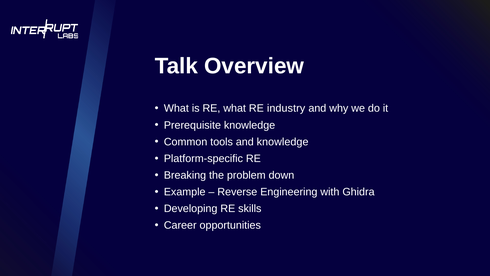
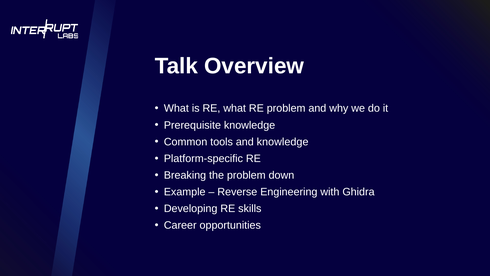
RE industry: industry -> problem
